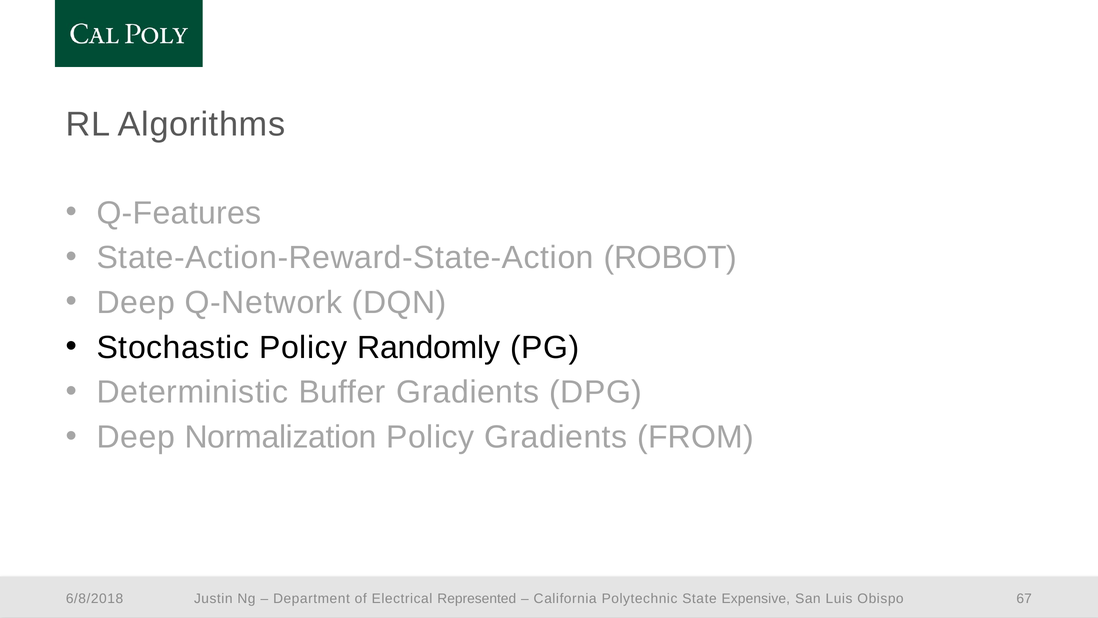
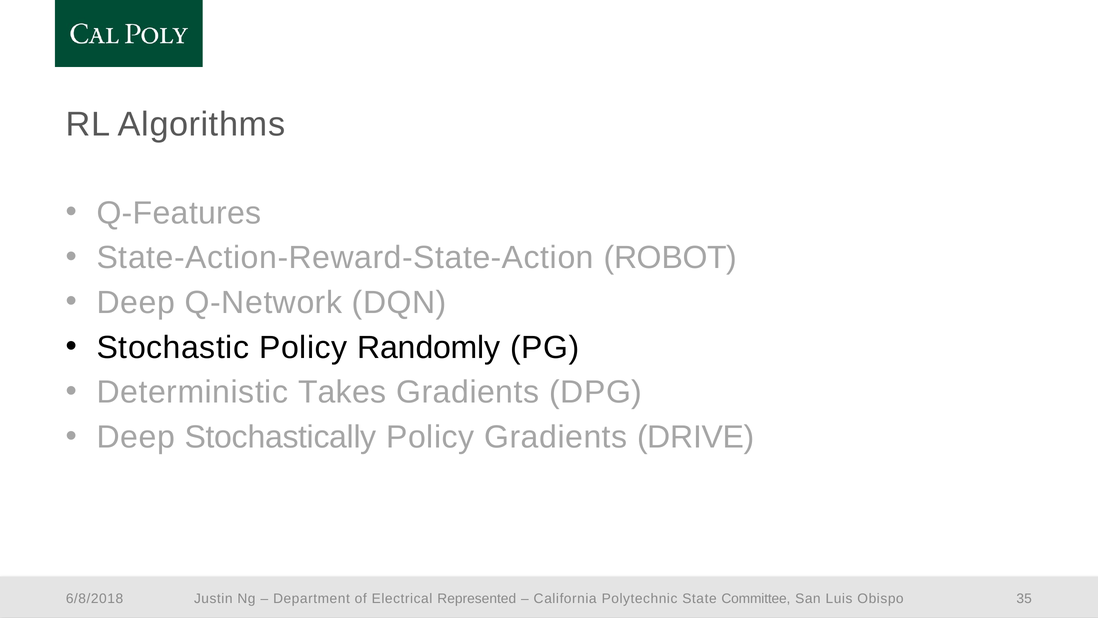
Buffer: Buffer -> Takes
Normalization: Normalization -> Stochastically
FROM: FROM -> DRIVE
Expensive: Expensive -> Committee
67: 67 -> 35
